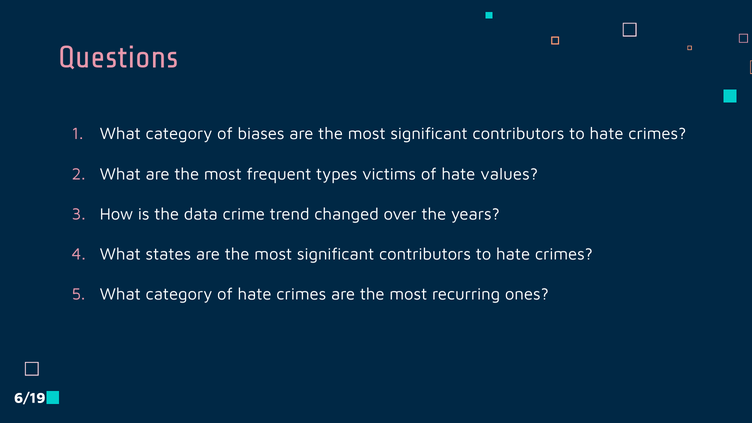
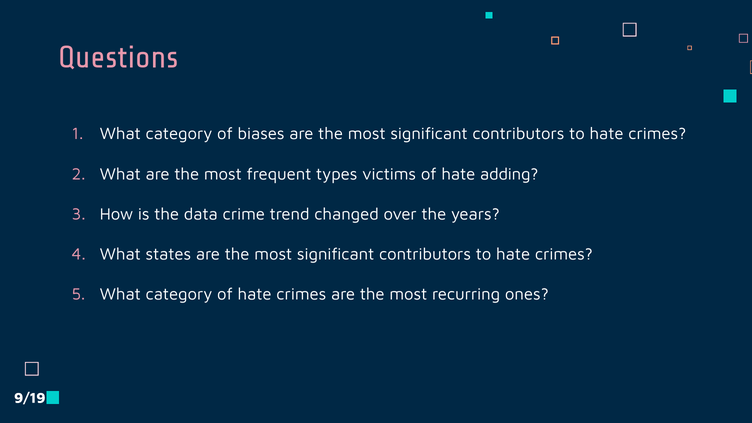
values: values -> adding
6/19: 6/19 -> 9/19
